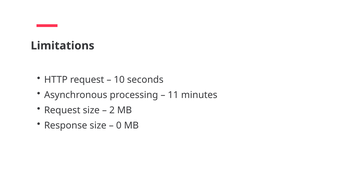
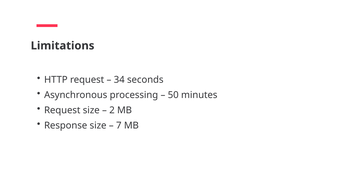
10: 10 -> 34
11: 11 -> 50
0: 0 -> 7
